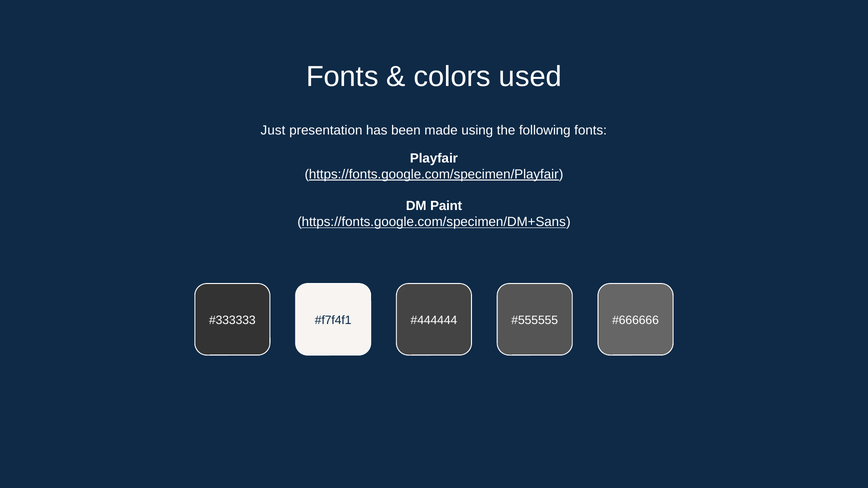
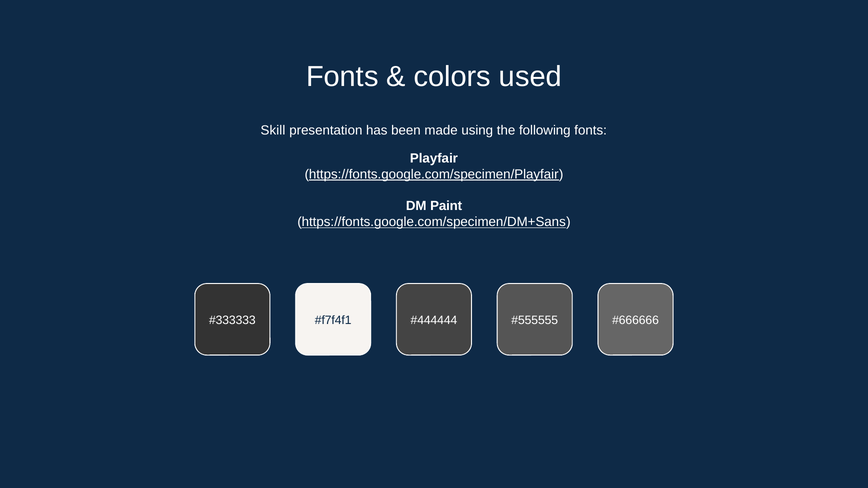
Just: Just -> Skill
